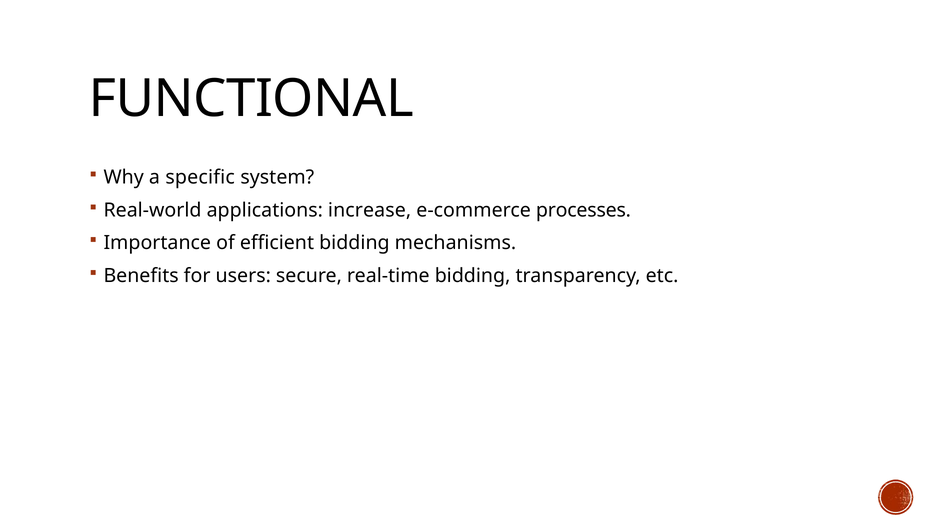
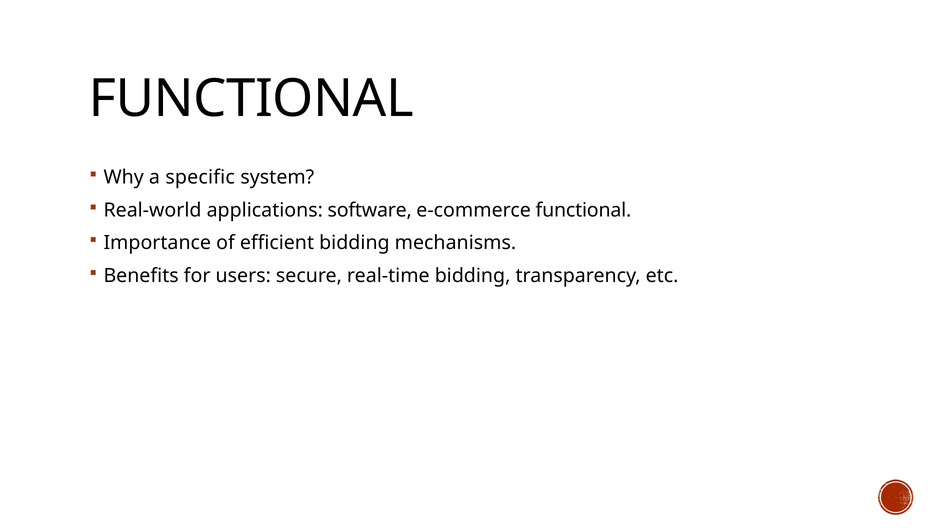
increase: increase -> software
e-commerce processes: processes -> functional
